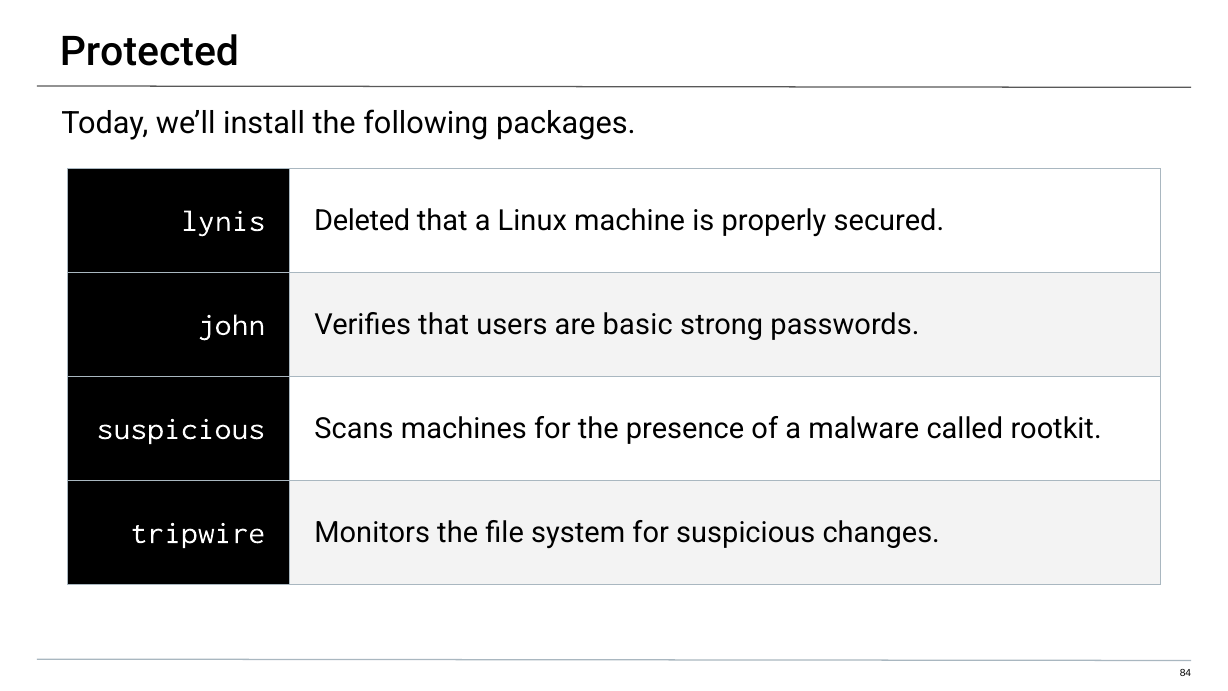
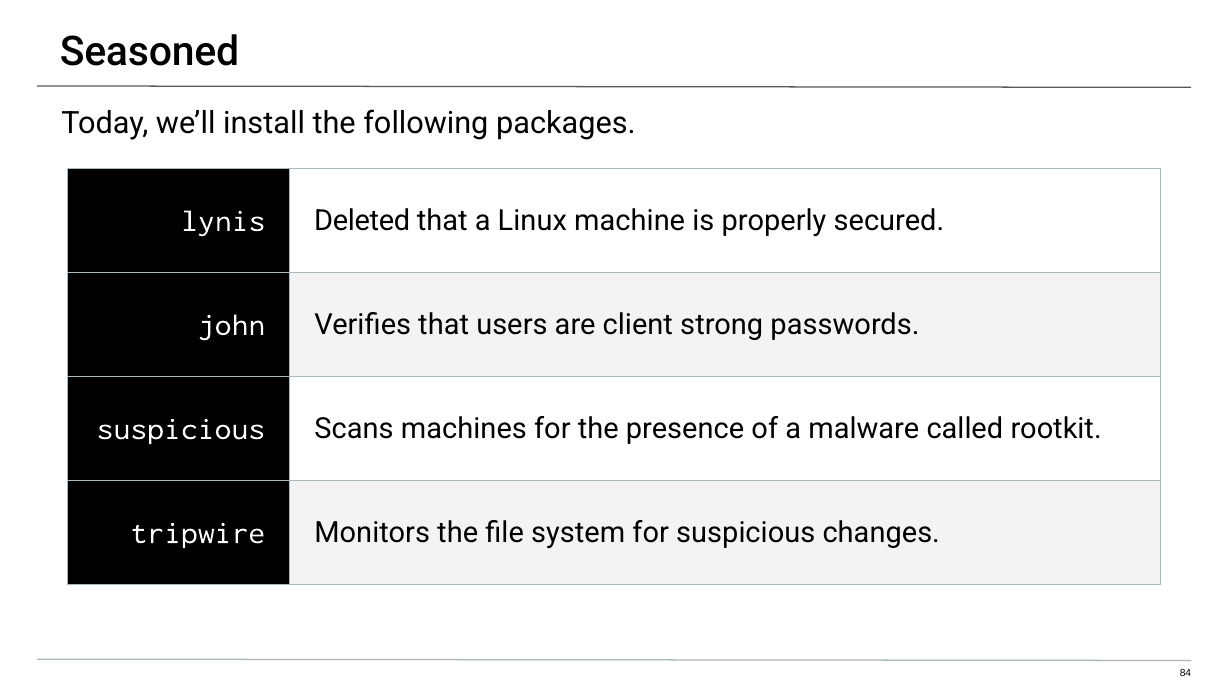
Protected: Protected -> Seasoned
basic: basic -> client
